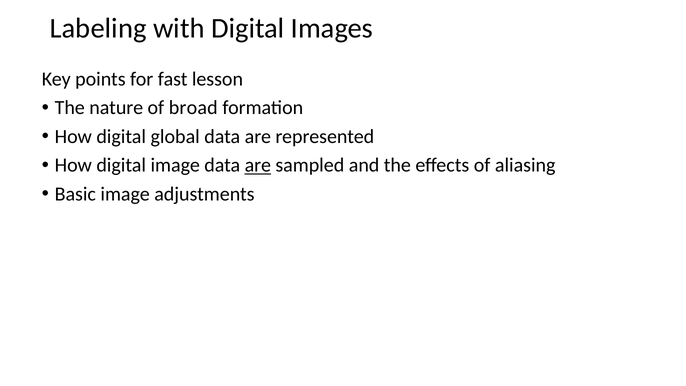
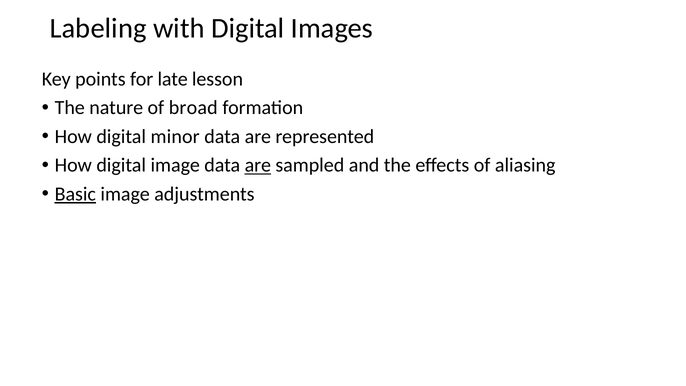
fast: fast -> late
global: global -> minor
Basic underline: none -> present
